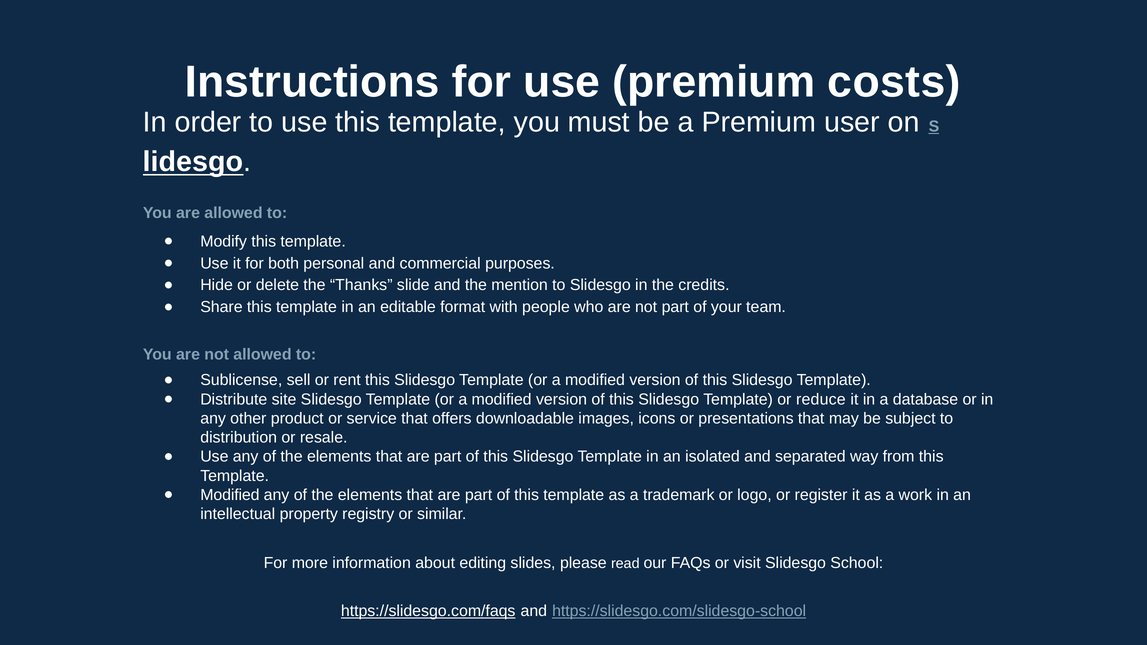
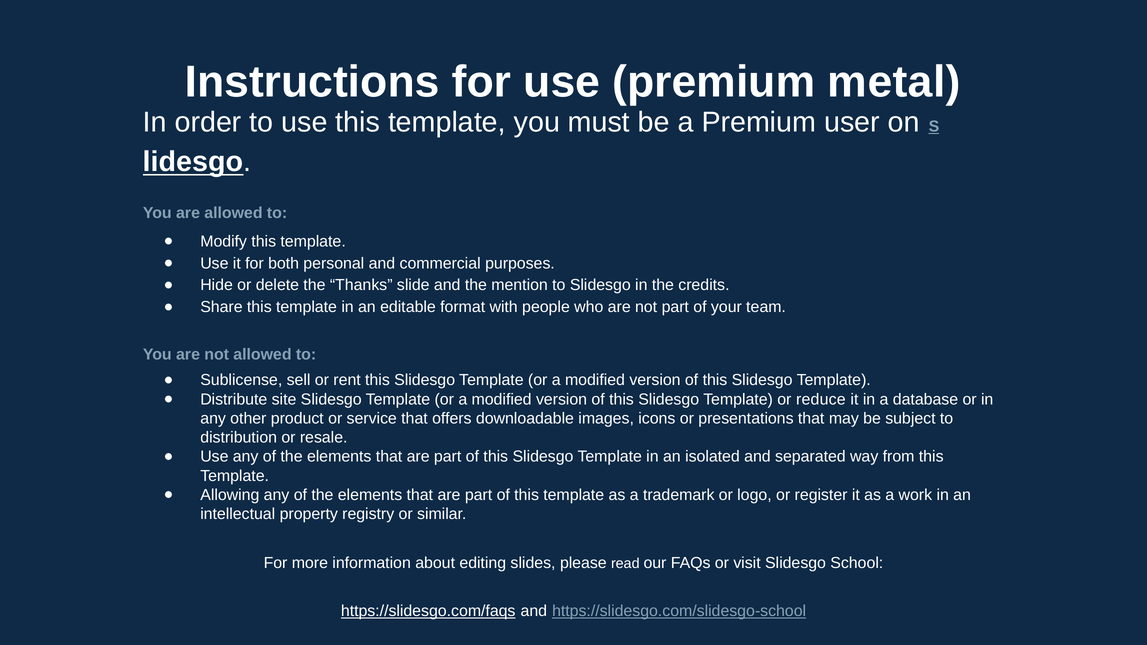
costs: costs -> metal
Modified at (230, 495): Modified -> Allowing
